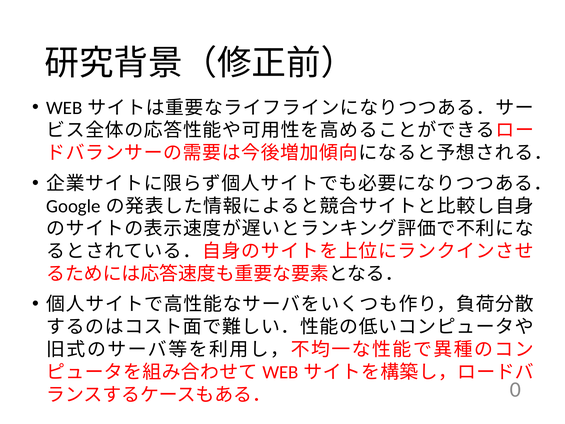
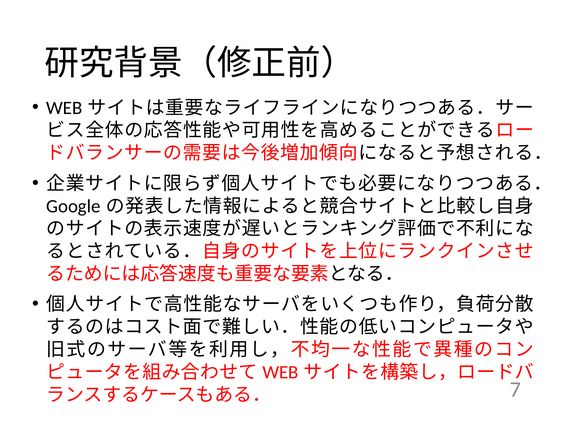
0: 0 -> 7
